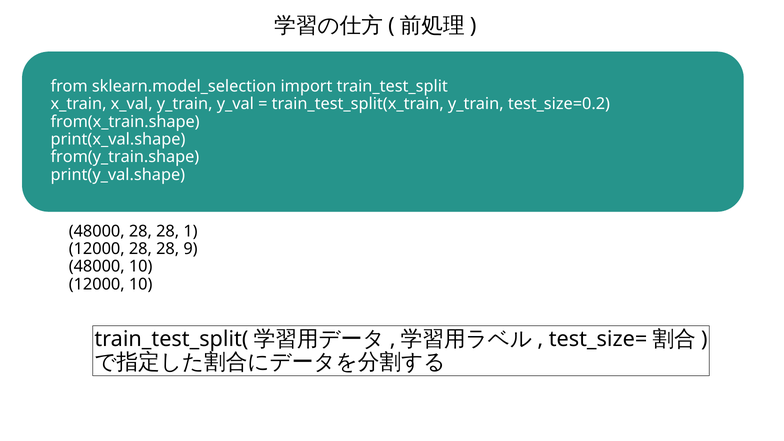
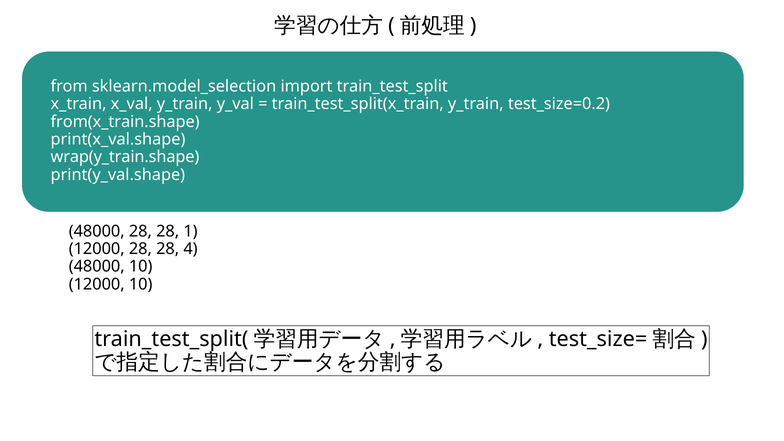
from(y_train.shape: from(y_train.shape -> wrap(y_train.shape
9: 9 -> 4
